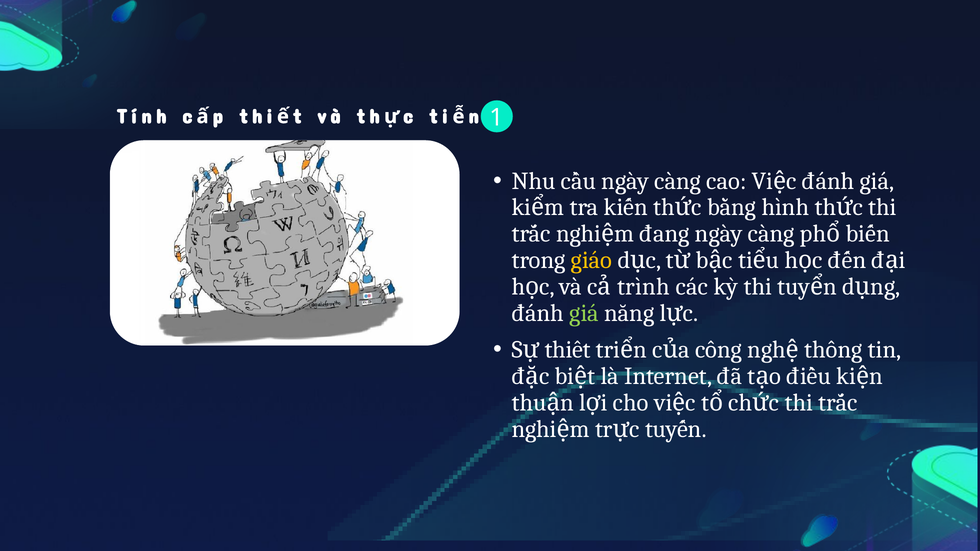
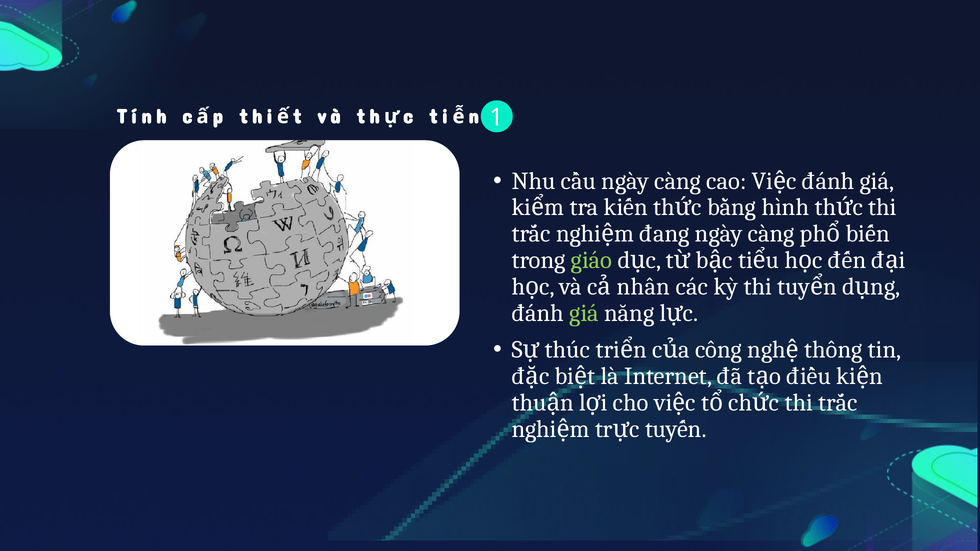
giáo colour: yellow -> light green
trình: trình -> nhân
thiết: thiết -> thúc
